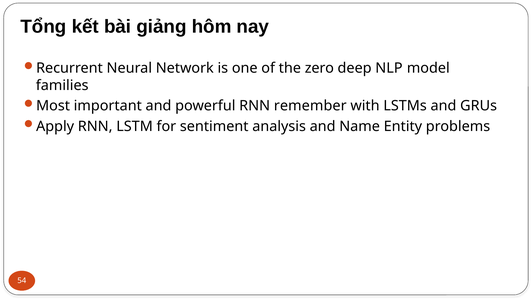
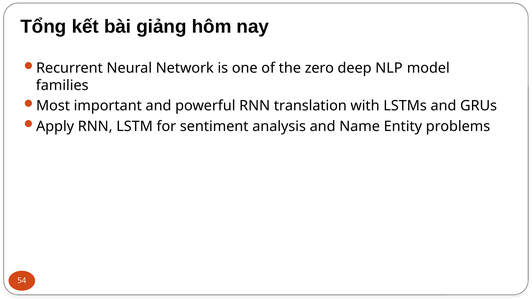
remember: remember -> translation
